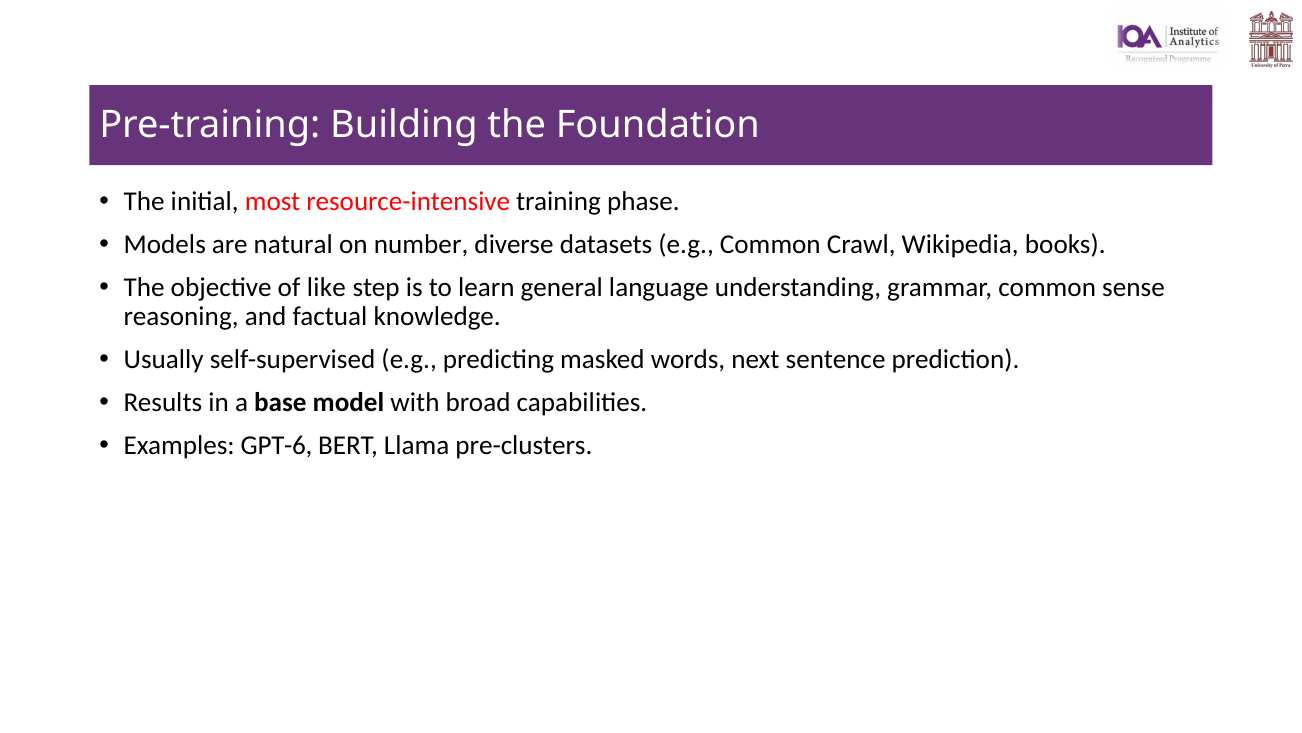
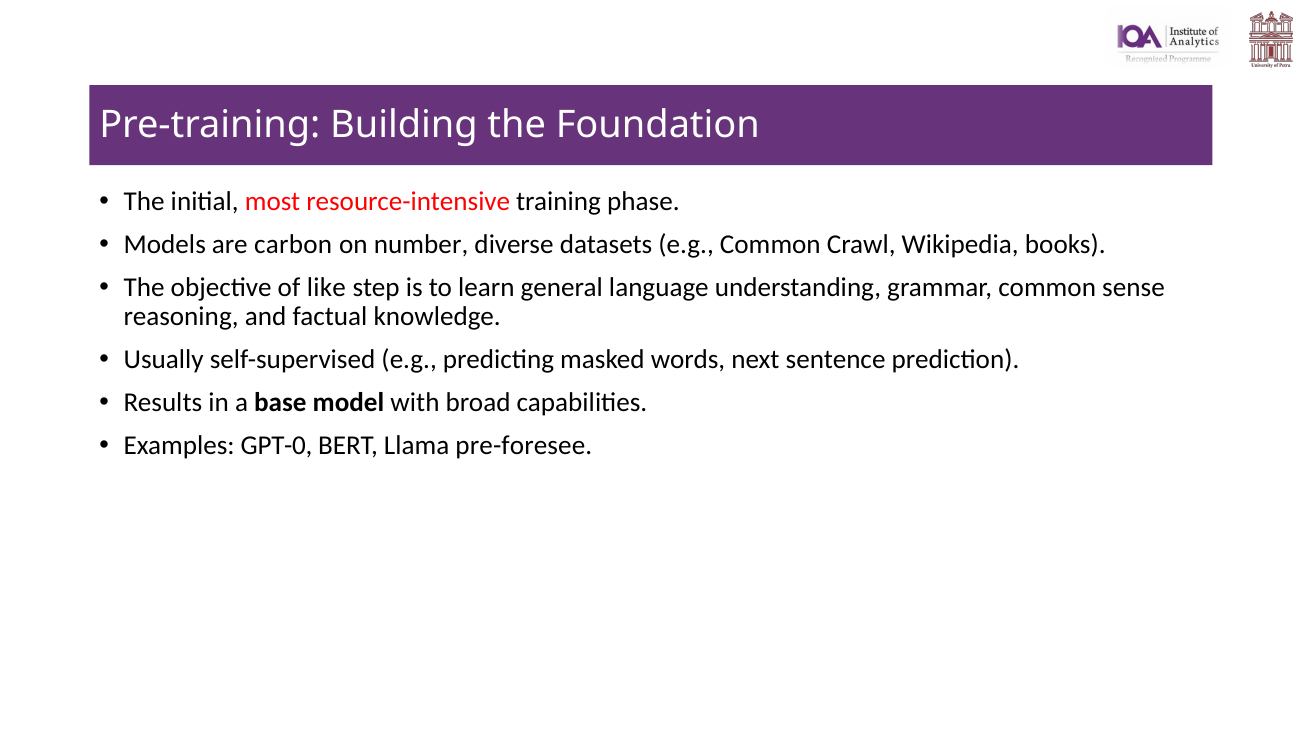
natural: natural -> carbon
GPT-6: GPT-6 -> GPT-0
pre-clusters: pre-clusters -> pre-foresee
